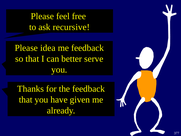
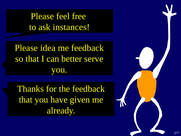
recursive: recursive -> instances
